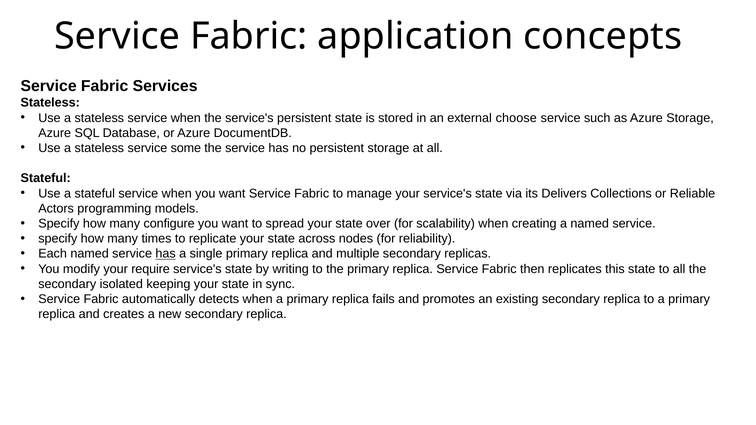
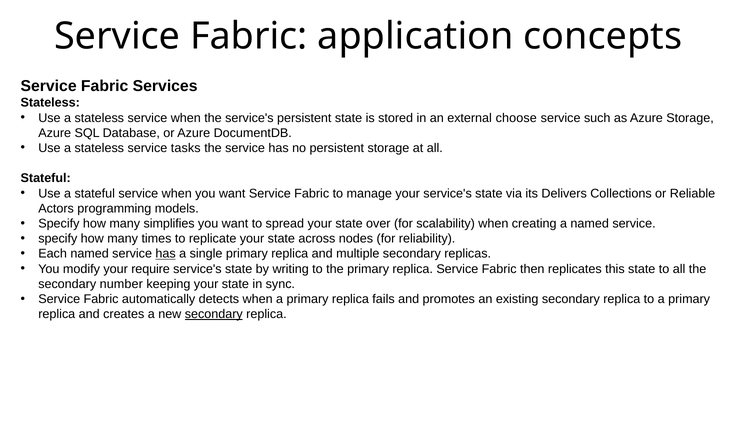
some: some -> tasks
configure: configure -> simplifies
isolated: isolated -> number
secondary at (214, 314) underline: none -> present
